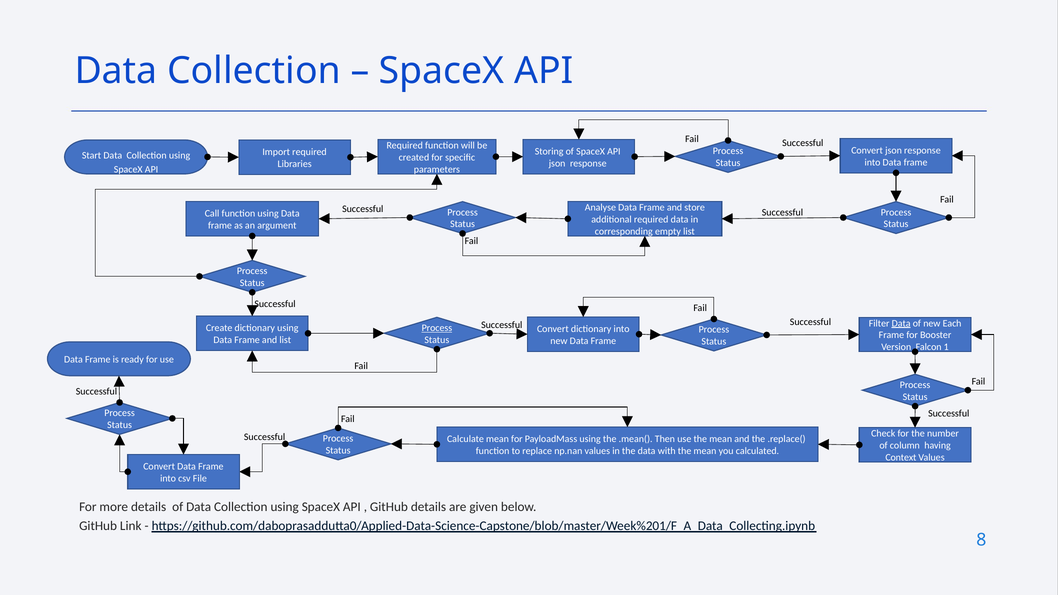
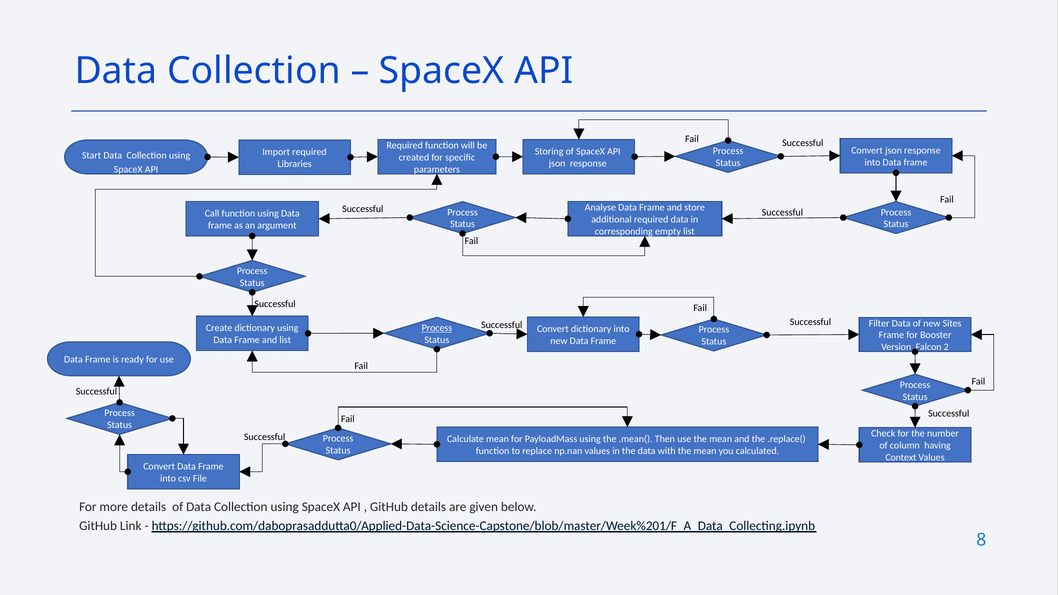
Data at (901, 323) underline: present -> none
Each: Each -> Sites
1: 1 -> 2
